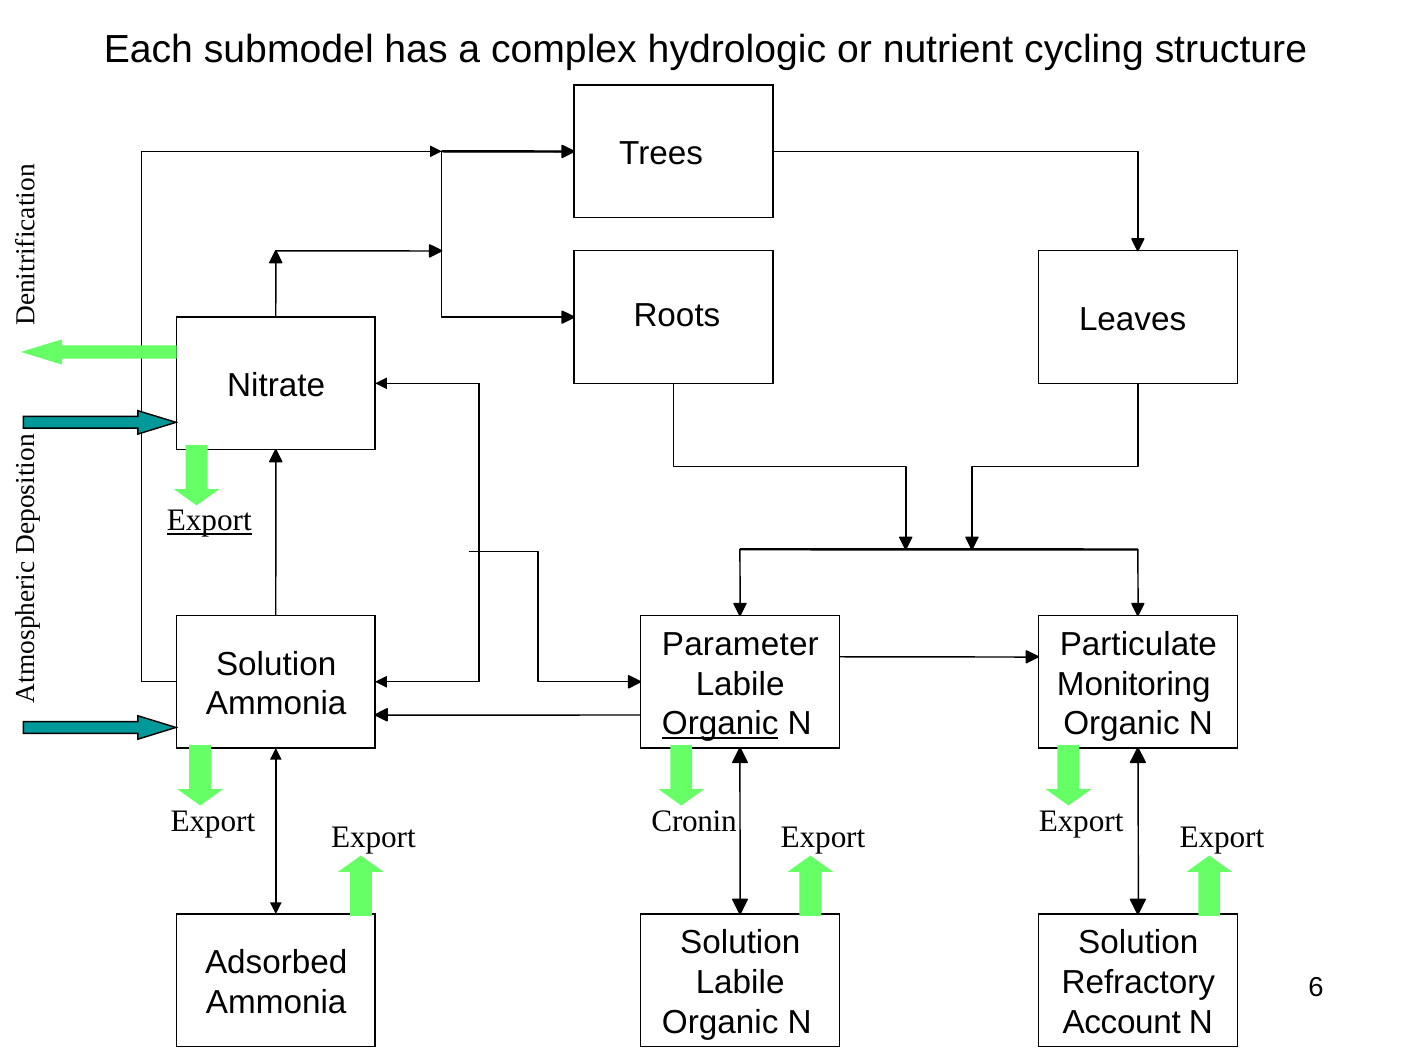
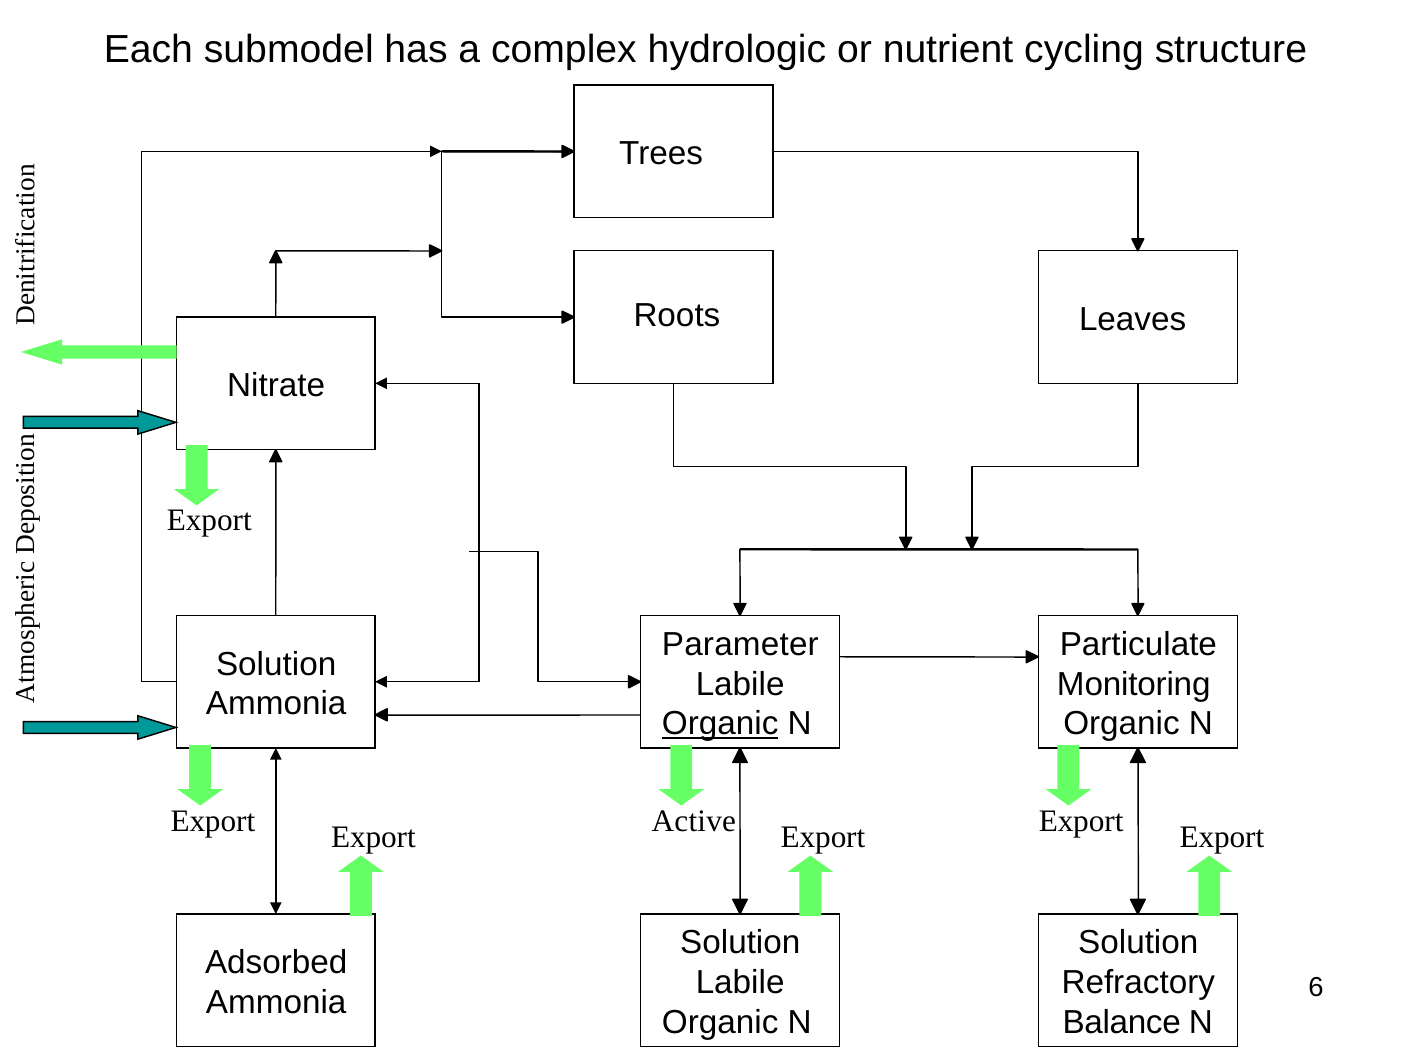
Export at (209, 521) underline: present -> none
Cronin: Cronin -> Active
Account: Account -> Balance
